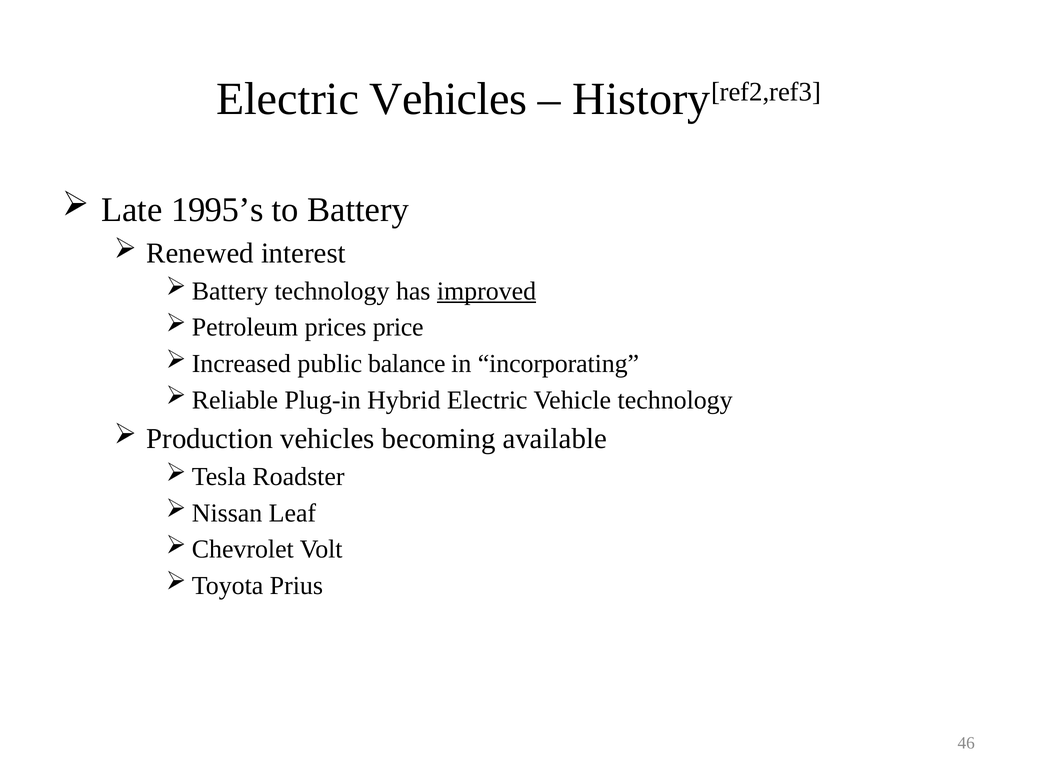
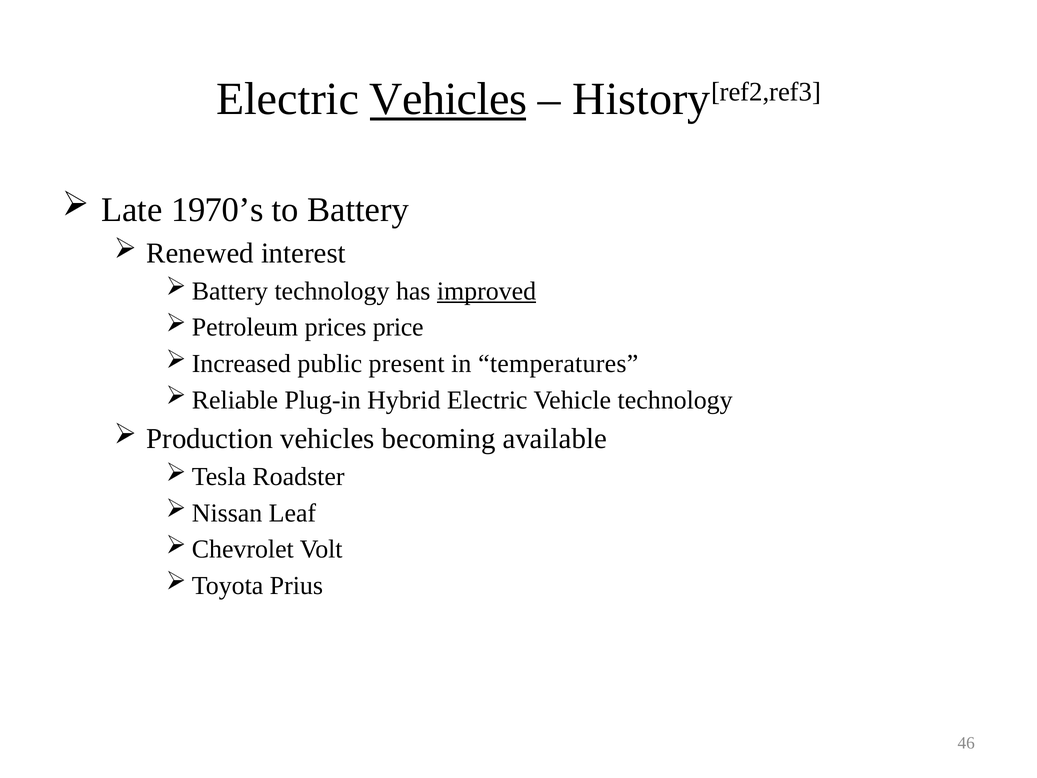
Vehicles at (448, 99) underline: none -> present
1995’s: 1995’s -> 1970’s
balance: balance -> present
incorporating: incorporating -> temperatures
